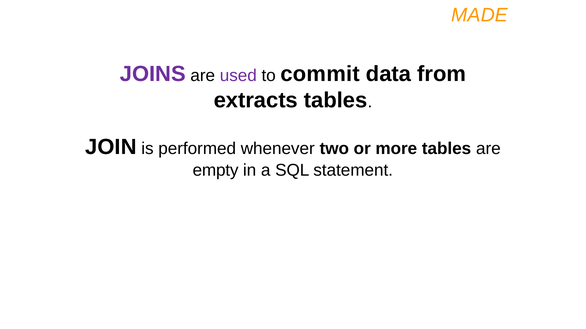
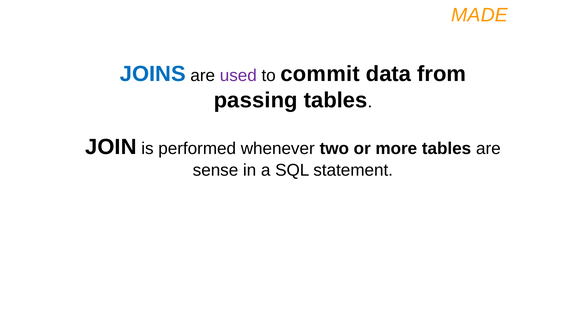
JOINS colour: purple -> blue
extracts: extracts -> passing
empty: empty -> sense
